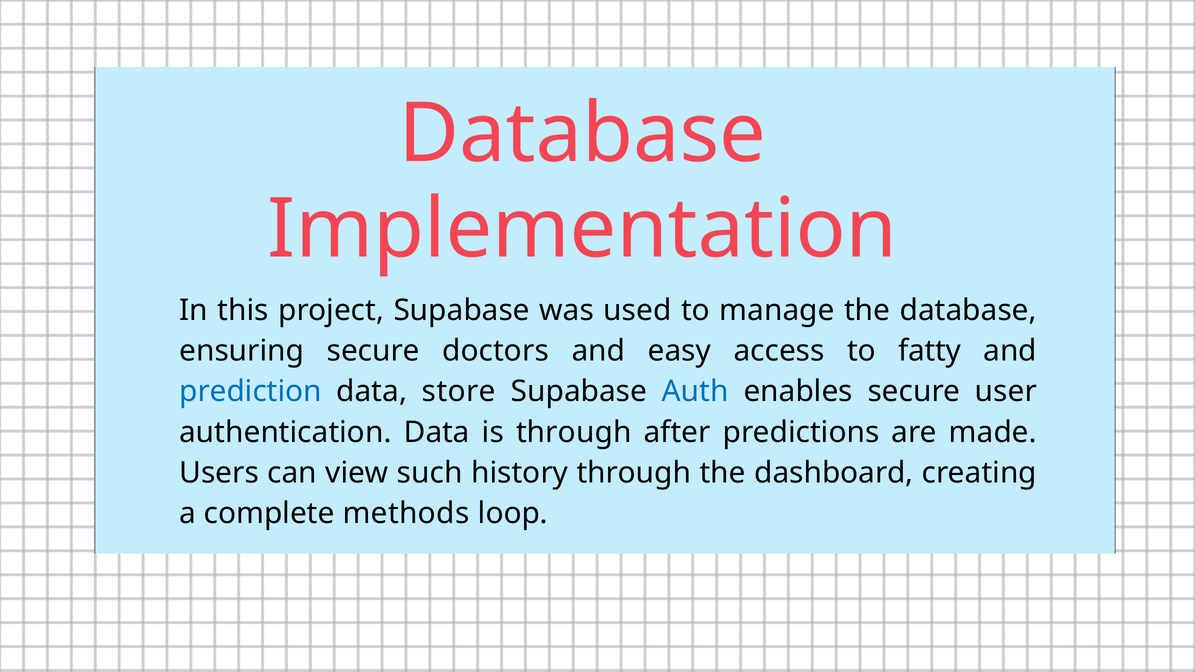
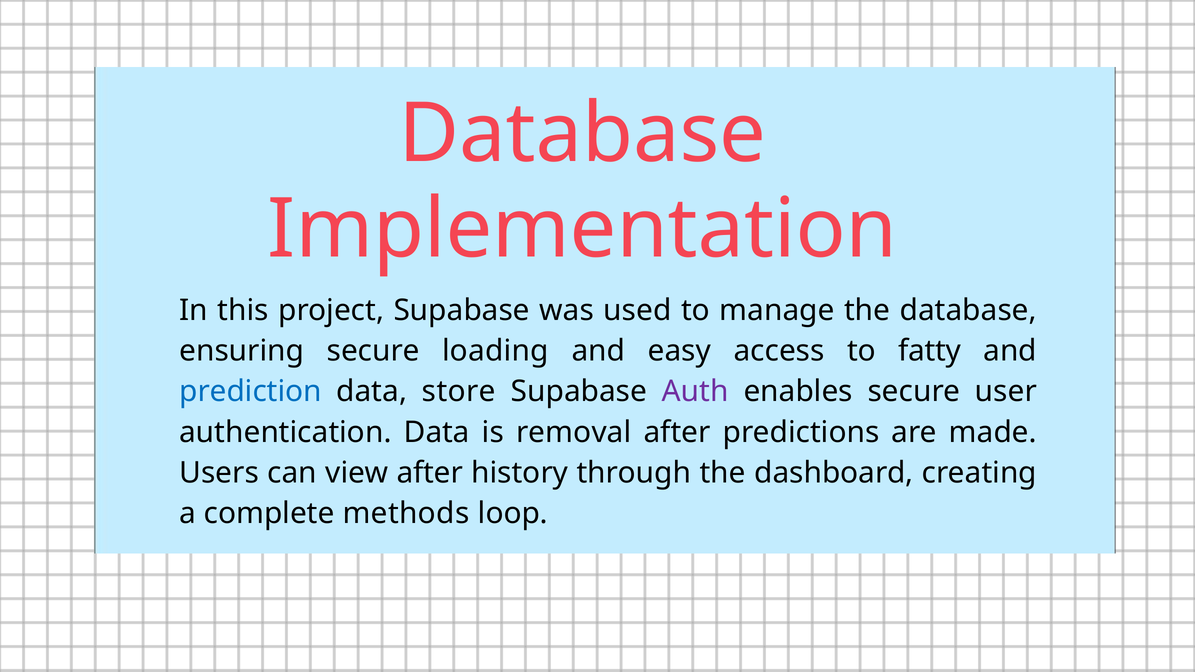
doctors: doctors -> loading
Auth colour: blue -> purple
is through: through -> removal
view such: such -> after
